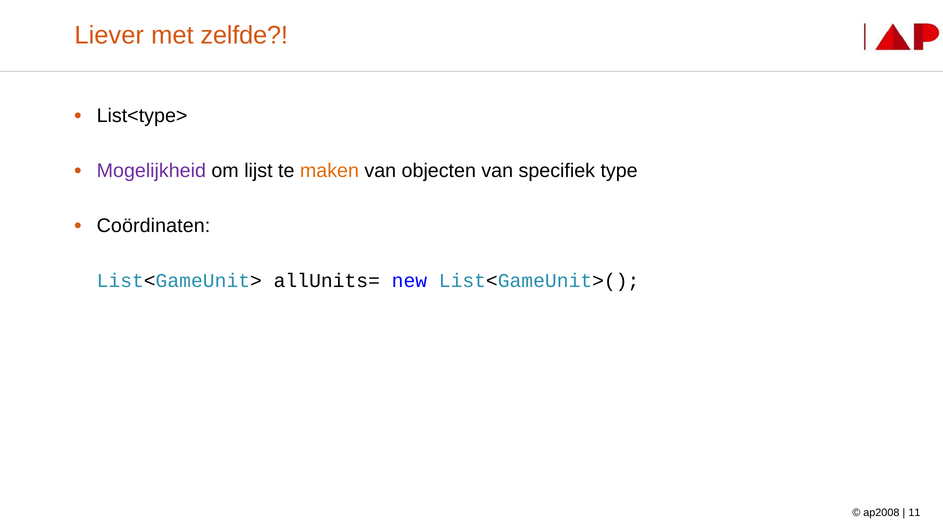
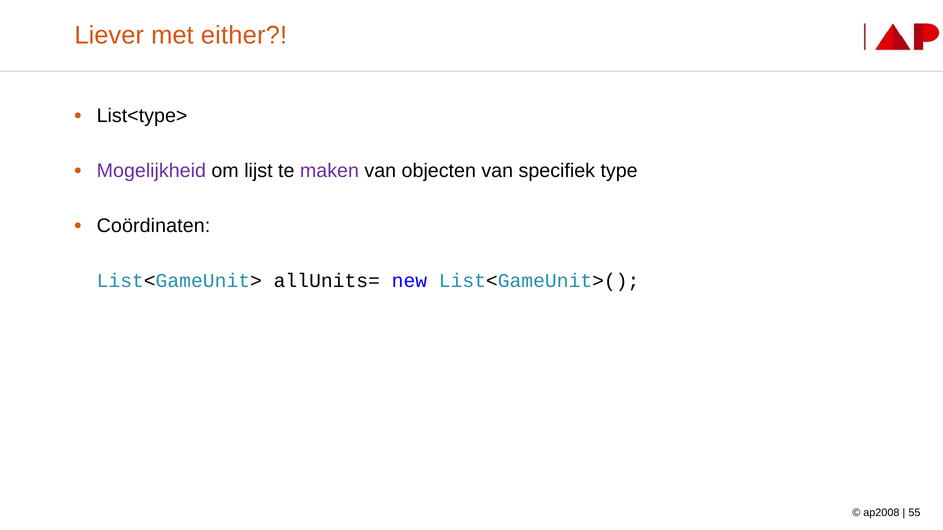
zelfde: zelfde -> either
maken colour: orange -> purple
11: 11 -> 55
